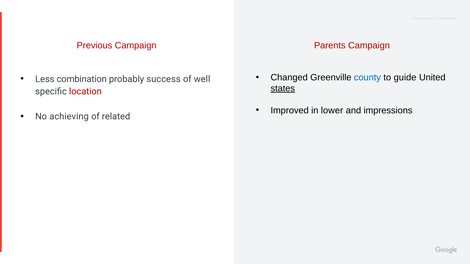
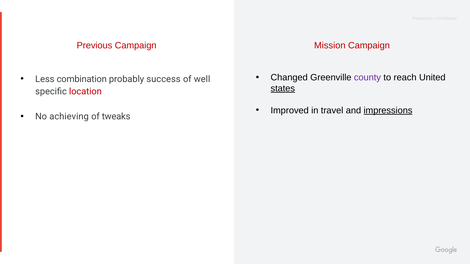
Parents: Parents -> Mission
county colour: blue -> purple
guide: guide -> reach
lower: lower -> travel
impressions underline: none -> present
related: related -> tweaks
